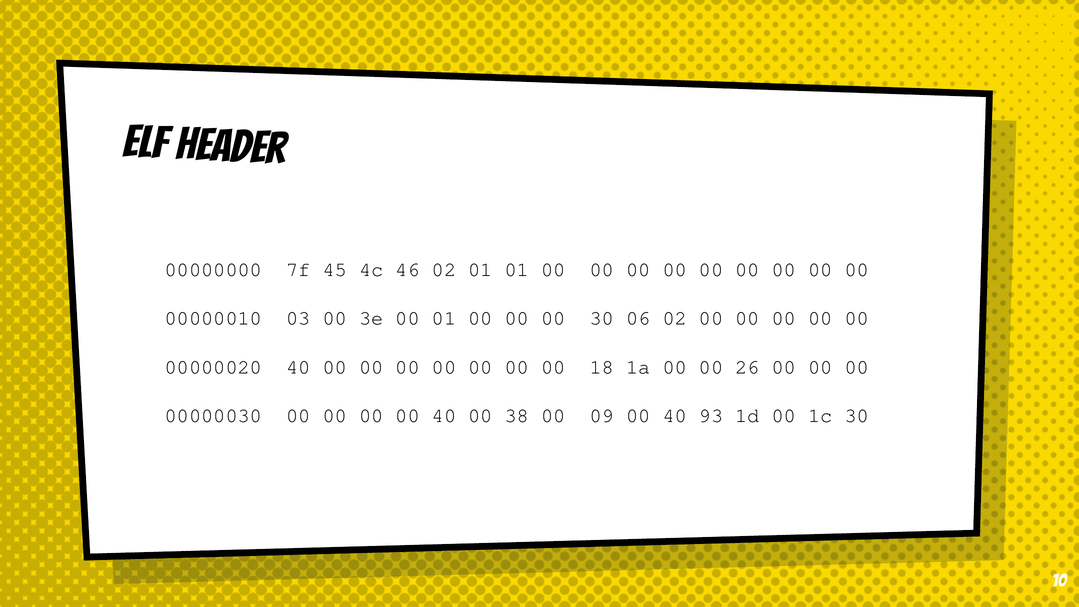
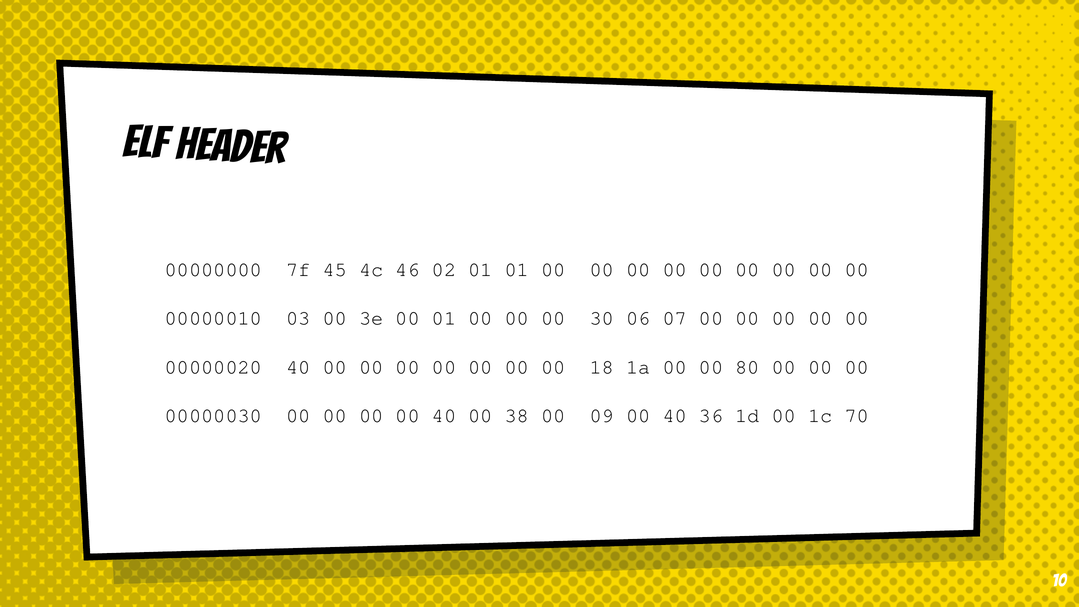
06 02: 02 -> 07
26: 26 -> 80
93: 93 -> 36
1c 30: 30 -> 70
